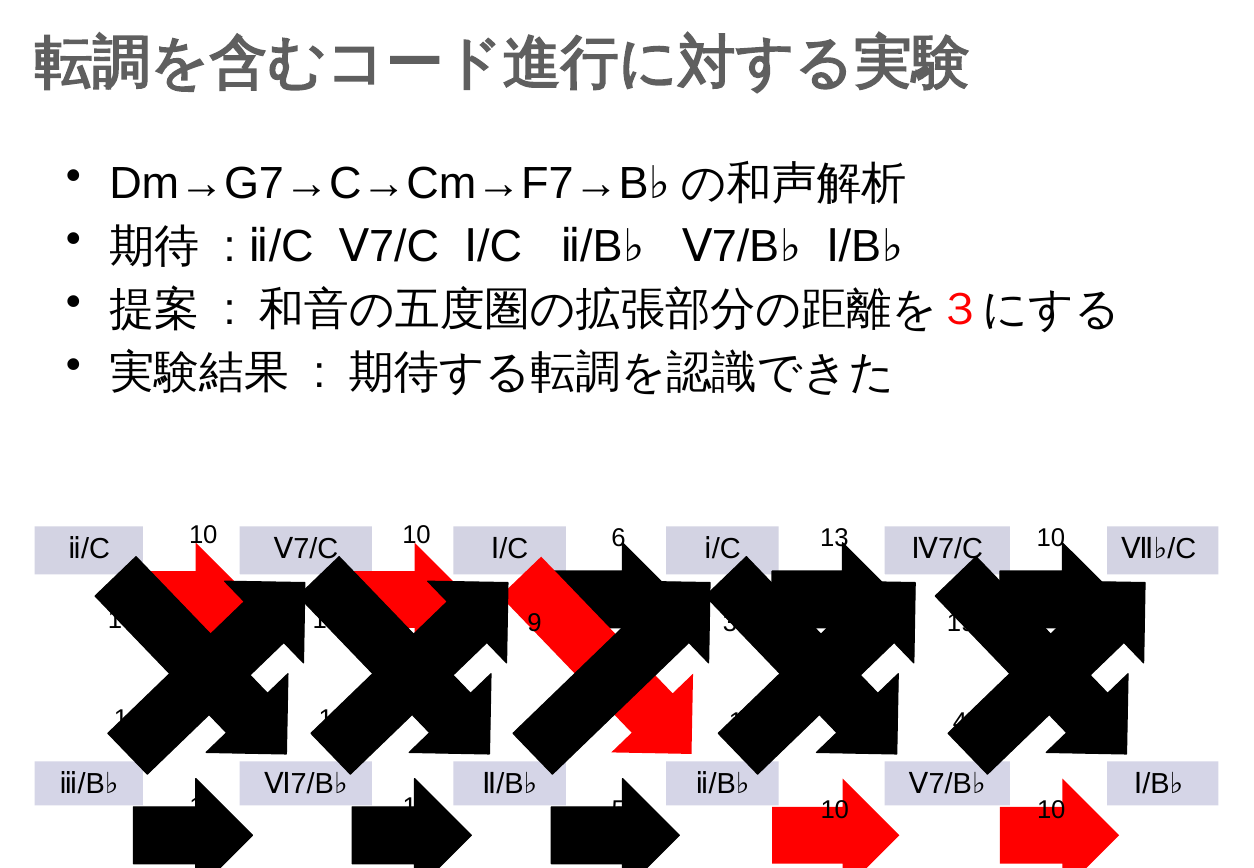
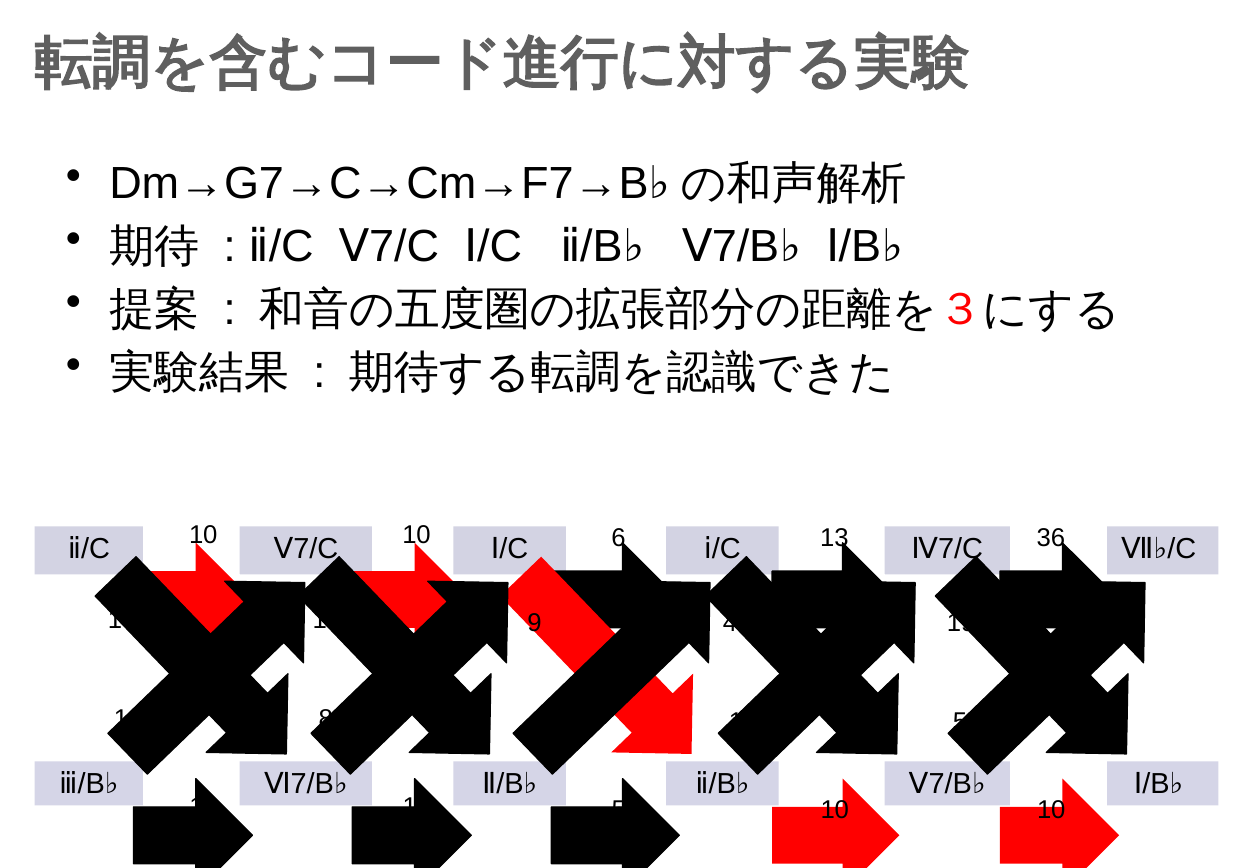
13 10: 10 -> 36
36: 36 -> 46
12: 12 -> 86
41: 41 -> 53
